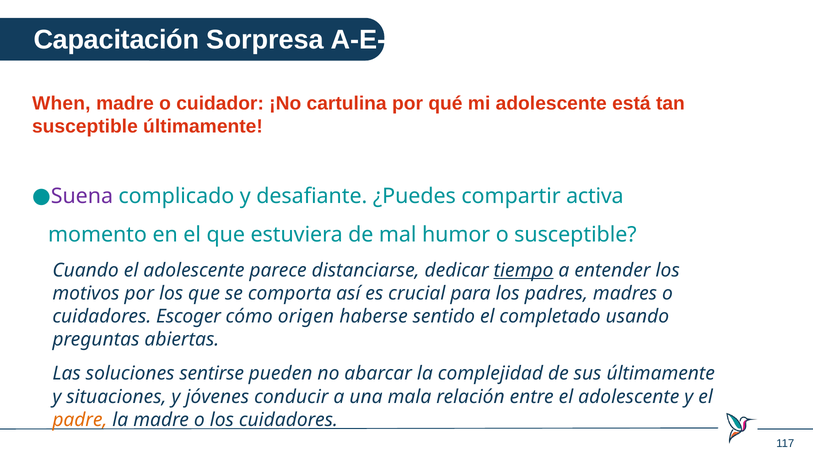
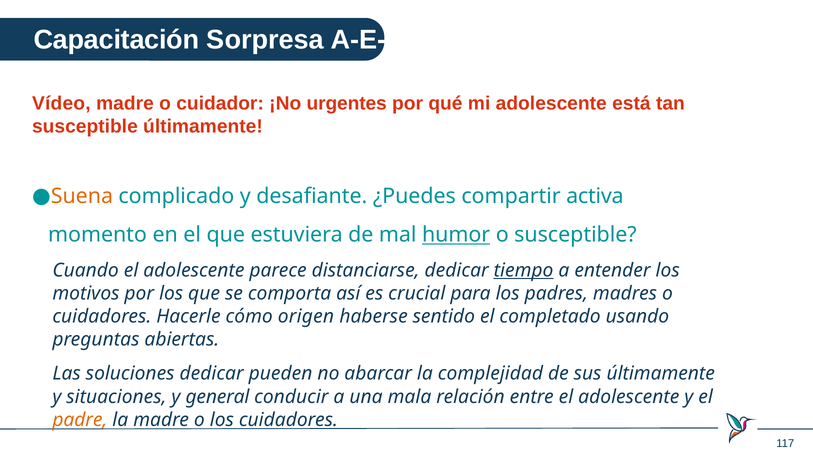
When: When -> Vídeo
cartulina: cartulina -> urgentes
Suena colour: purple -> orange
humor underline: none -> present
Escoger: Escoger -> Hacerle
soluciones sentirse: sentirse -> dedicar
jóvenes: jóvenes -> general
